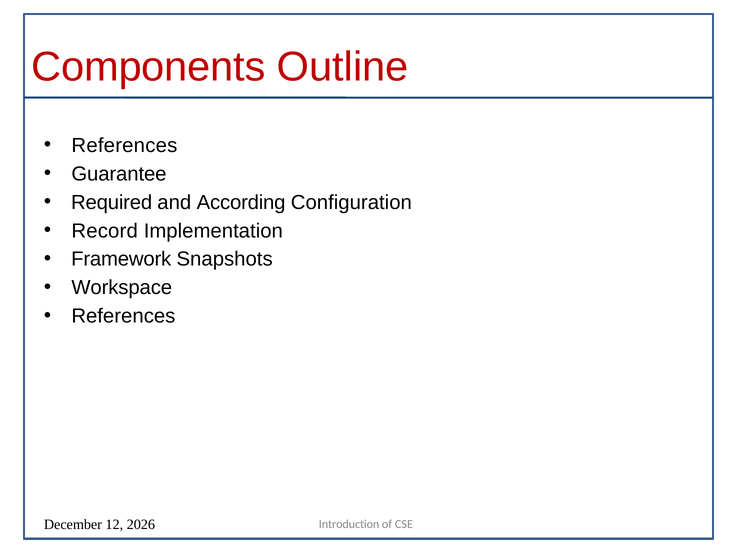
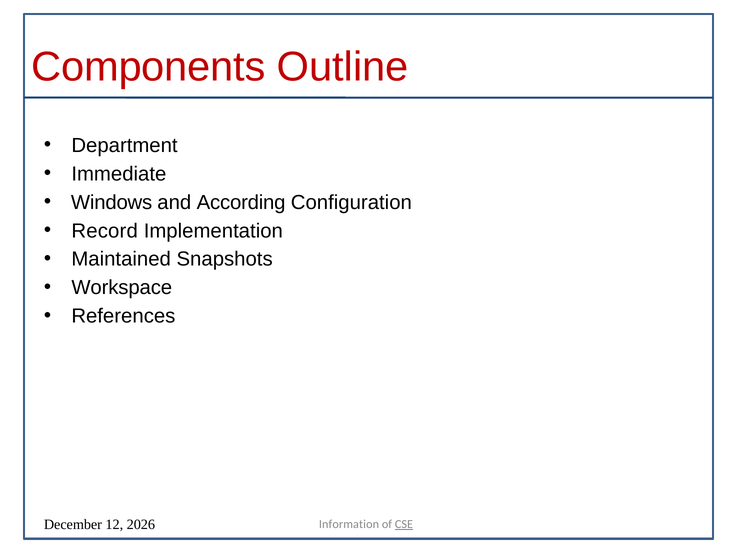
References at (124, 145): References -> Department
Guarantee: Guarantee -> Immediate
Required: Required -> Windows
Framework: Framework -> Maintained
Introduction: Introduction -> Information
CSE underline: none -> present
